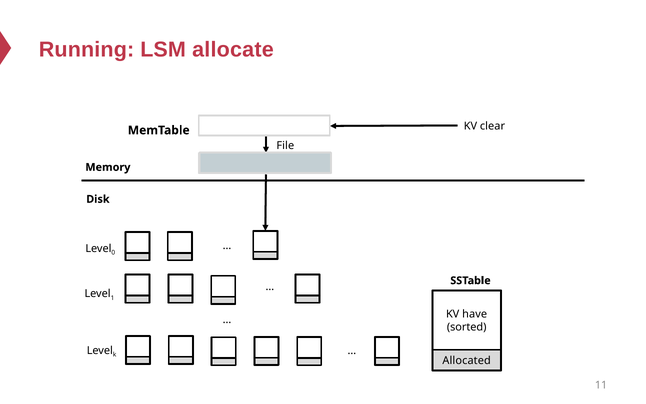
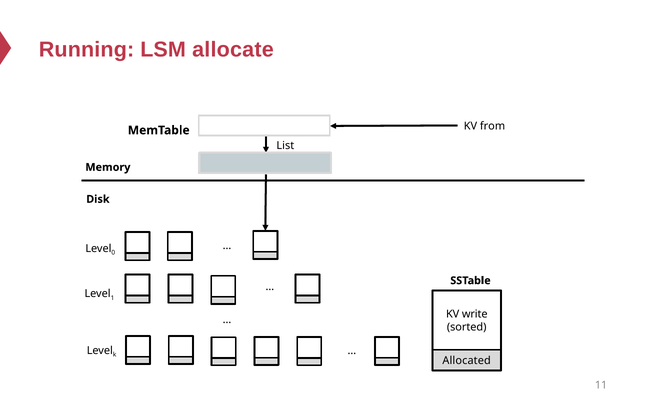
clear: clear -> from
File: File -> List
have: have -> write
